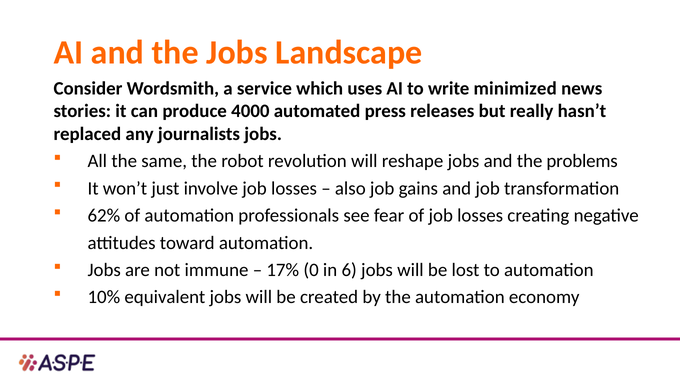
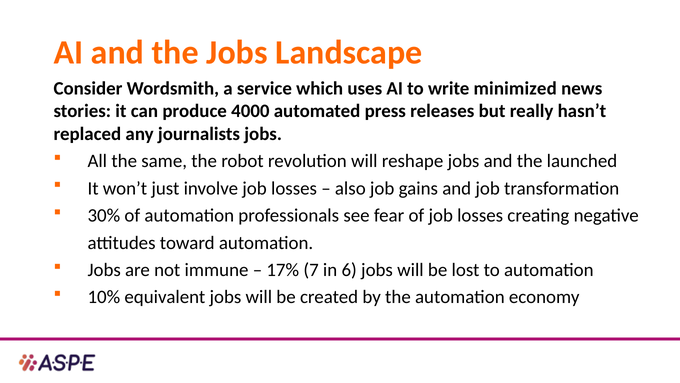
problems: problems -> launched
62%: 62% -> 30%
0: 0 -> 7
